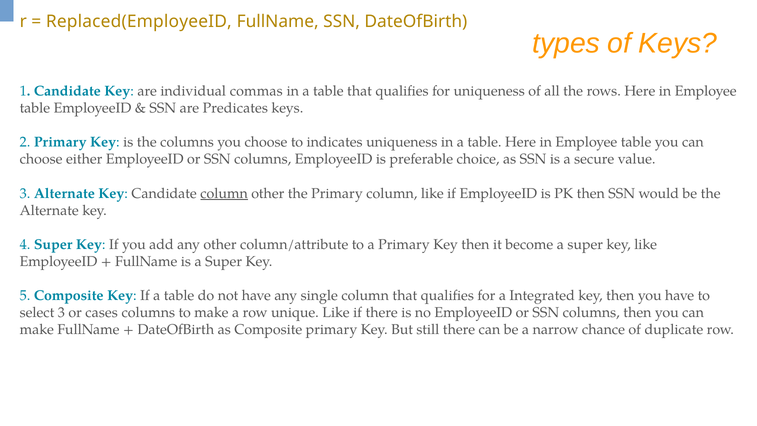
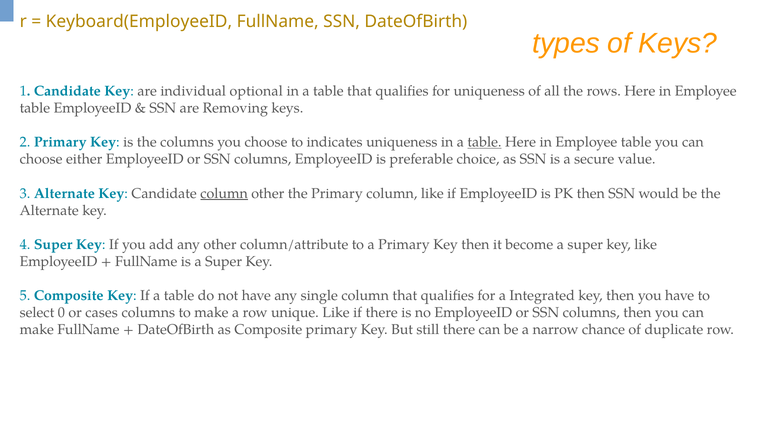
Replaced(EmployeeID: Replaced(EmployeeID -> Keyboard(EmployeeID
commas: commas -> optional
Predicates: Predicates -> Removing
table at (484, 142) underline: none -> present
select 3: 3 -> 0
